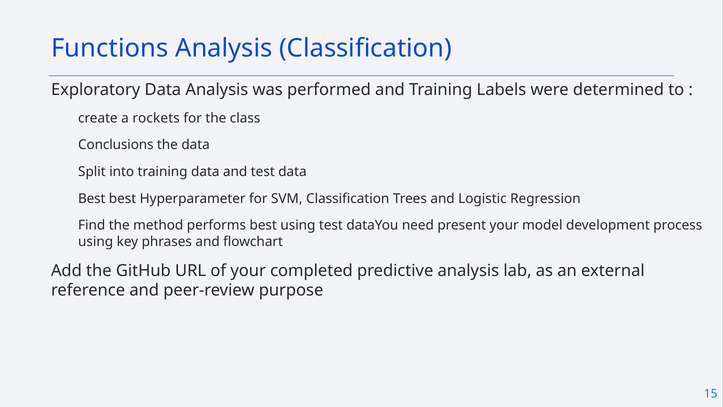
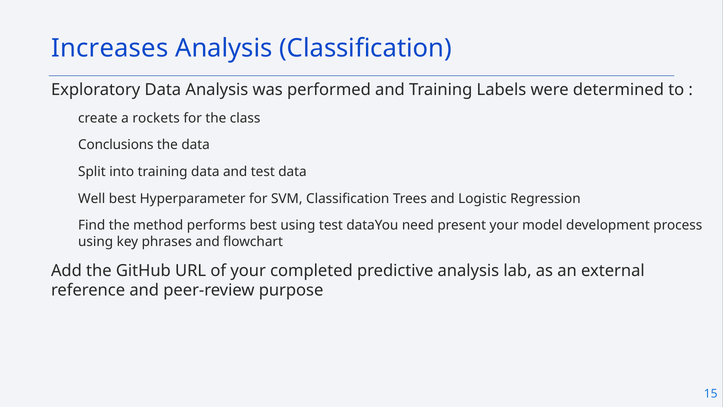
Functions: Functions -> Increases
Best at (92, 199): Best -> Well
